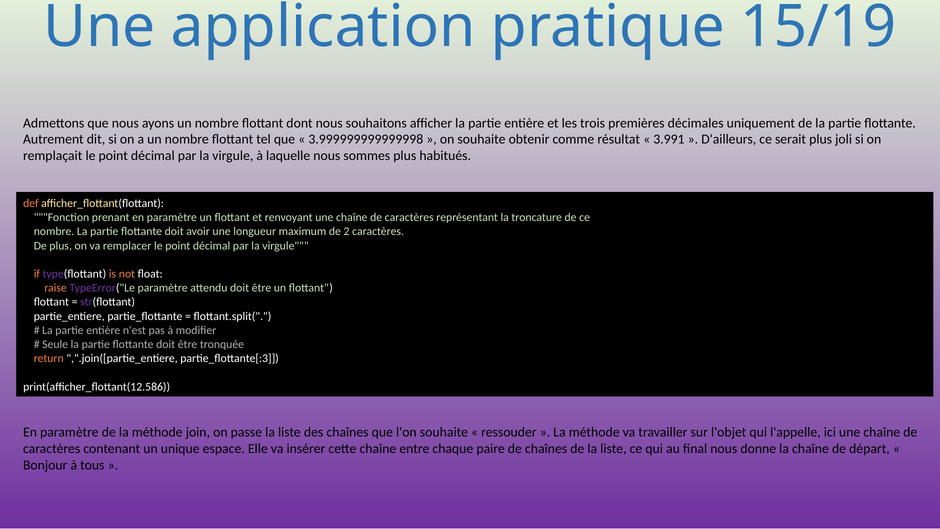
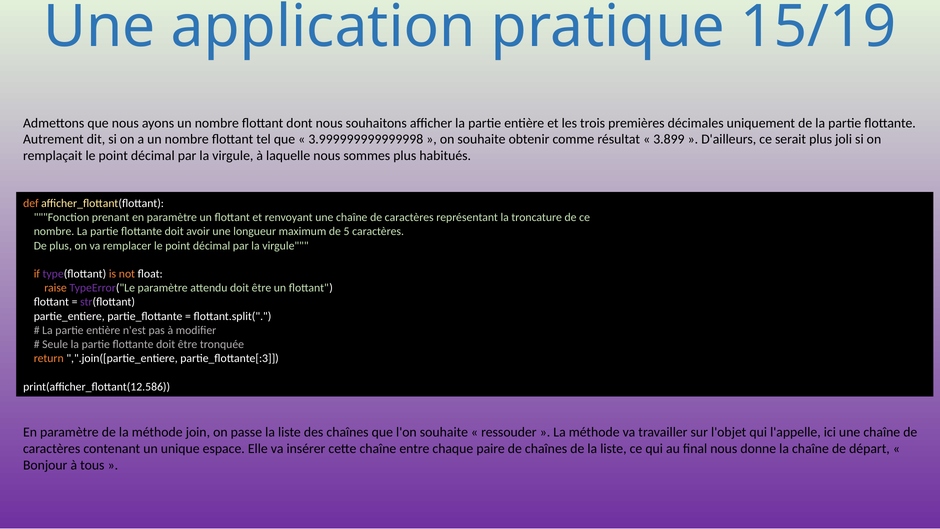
3.991: 3.991 -> 3.899
2: 2 -> 5
